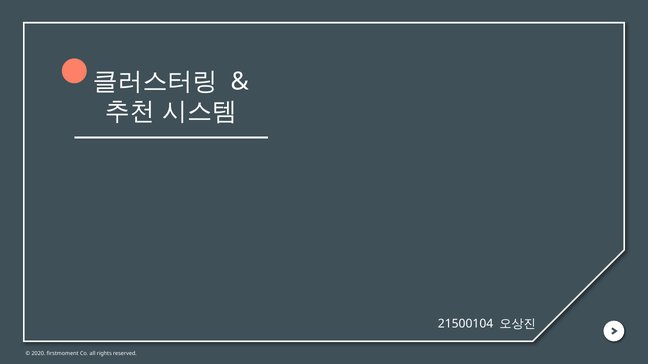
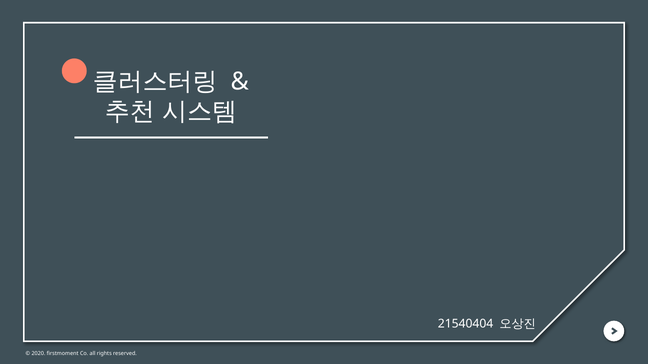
21500104: 21500104 -> 21540404
